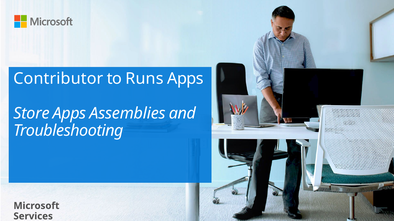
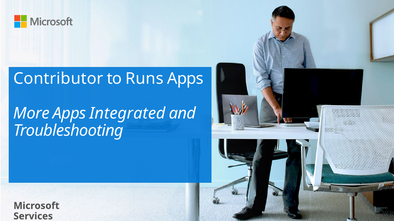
Store: Store -> More
Assemblies: Assemblies -> Integrated
